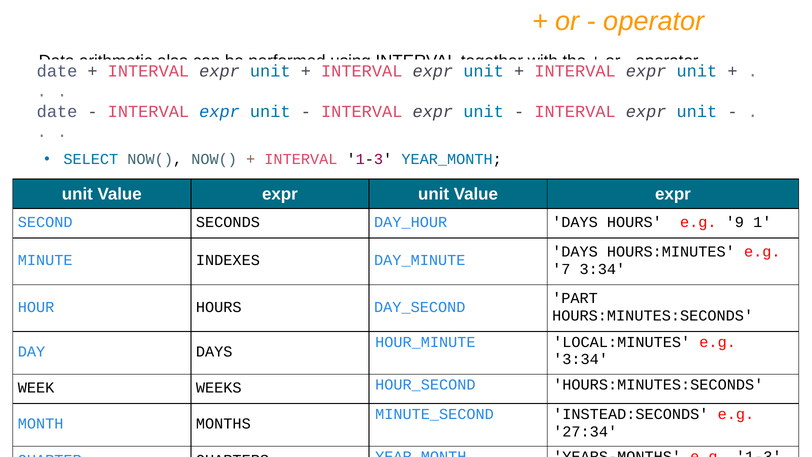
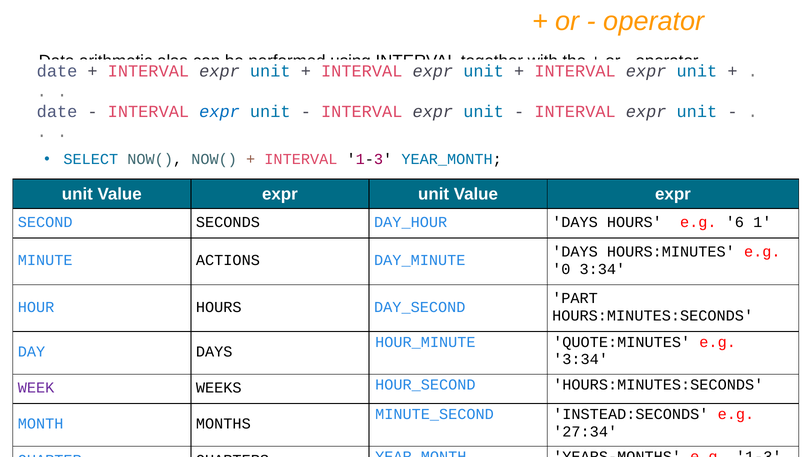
9: 9 -> 6
INDEXES: INDEXES -> ACTIONS
7: 7 -> 0
LOCAL:MINUTES: LOCAL:MINUTES -> QUOTE:MINUTES
WEEK colour: black -> purple
